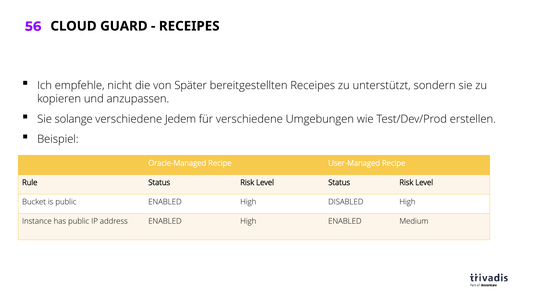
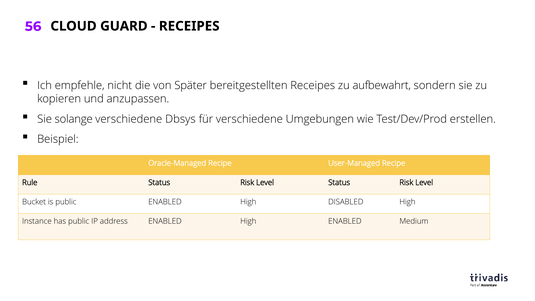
unterstützt: unterstützt -> aufbewahrt
Jedem: Jedem -> Dbsys
